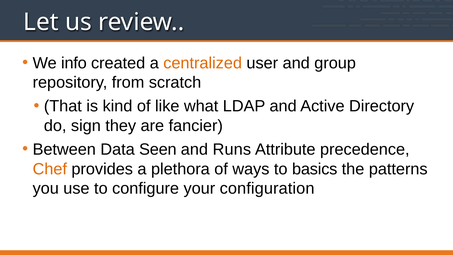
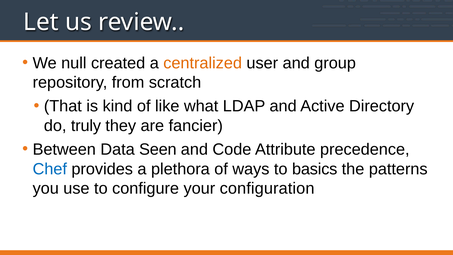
info: info -> null
sign: sign -> truly
Runs: Runs -> Code
Chef colour: orange -> blue
